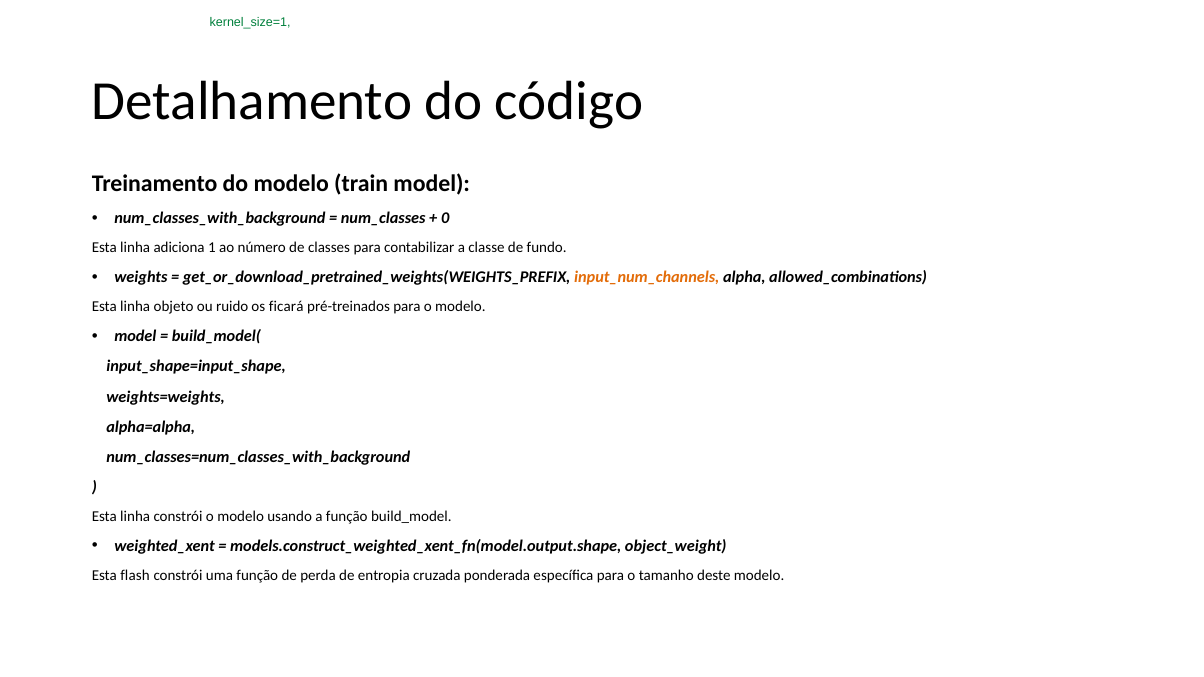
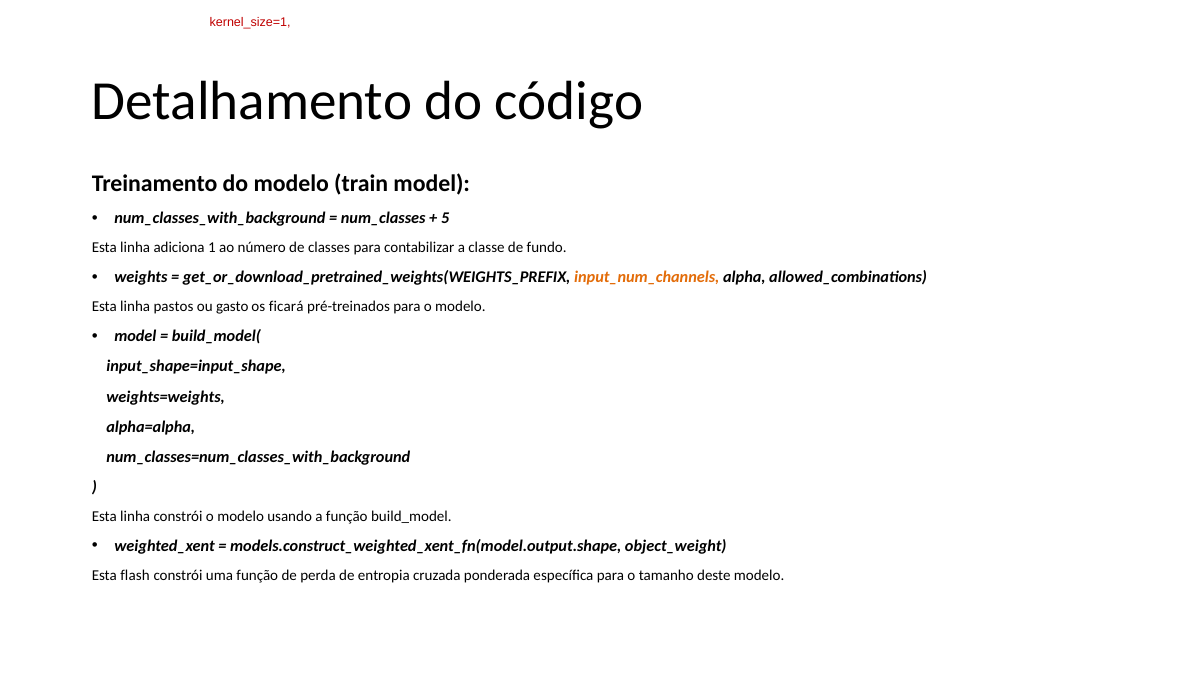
kernel_size=1 colour: green -> red
0: 0 -> 5
objeto: objeto -> pastos
ruido: ruido -> gasto
